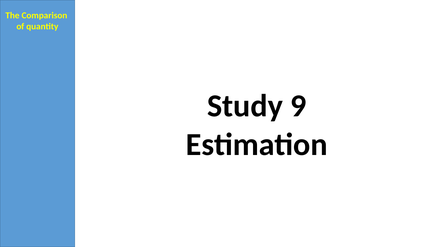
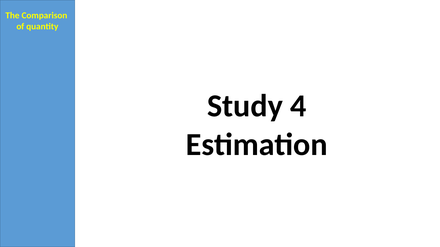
9: 9 -> 4
